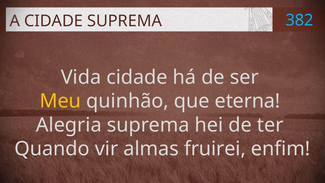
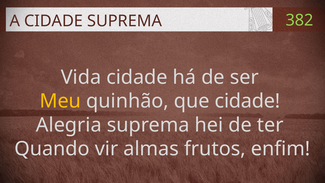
382 colour: light blue -> light green
que eterna: eterna -> cidade
fruirei: fruirei -> frutos
